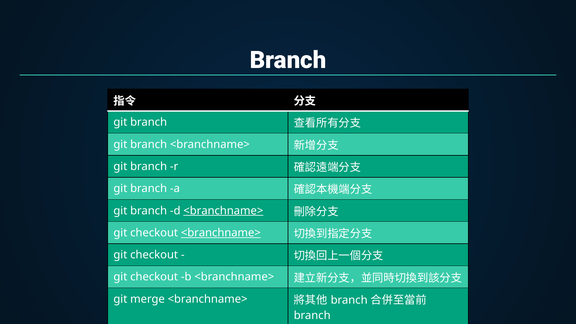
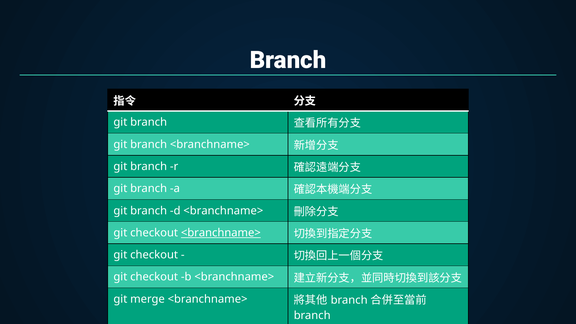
<branchname> at (223, 211) underline: present -> none
